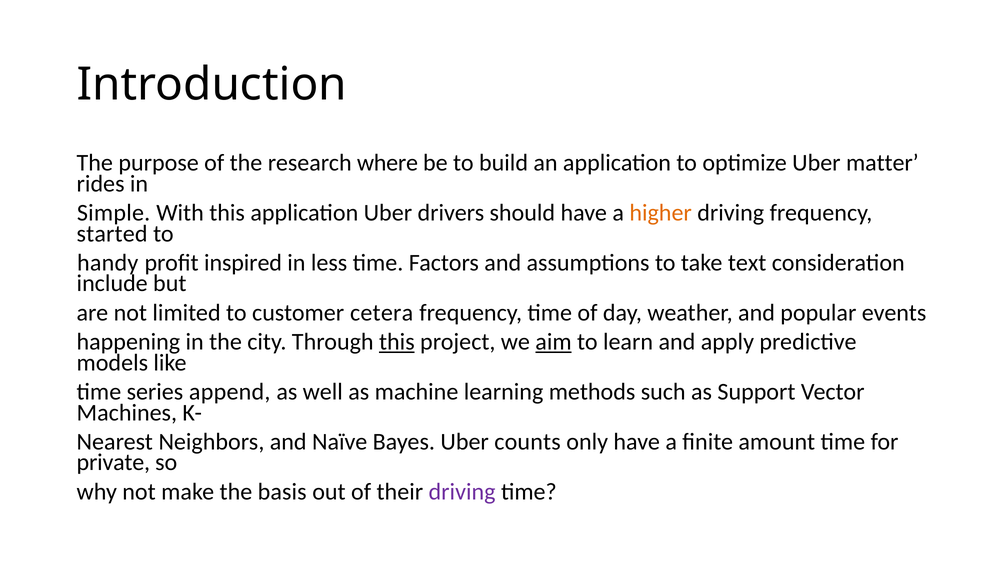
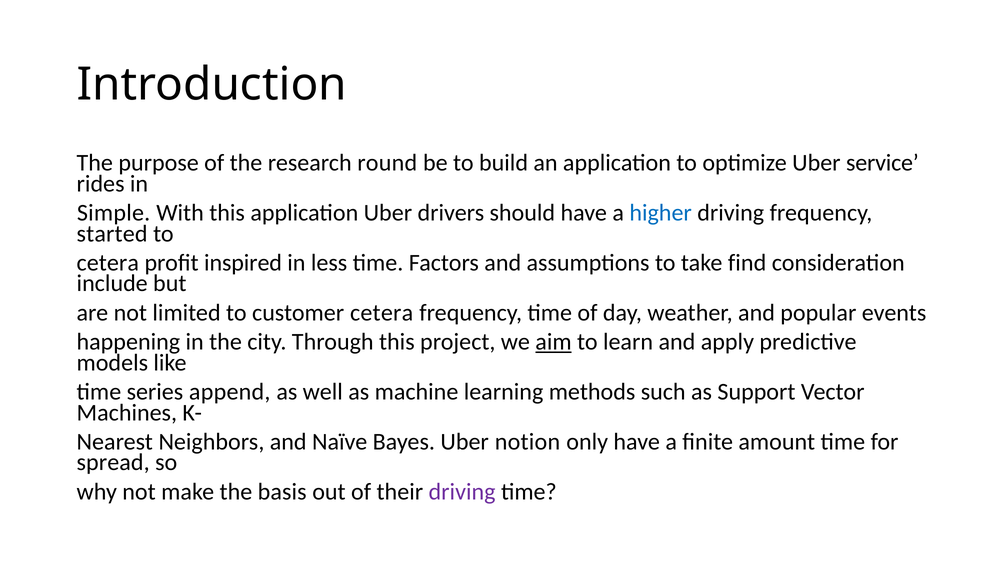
where: where -> round
matter: matter -> service
higher colour: orange -> blue
handy at (108, 263): handy -> cetera
text: text -> find
this at (397, 342) underline: present -> none
counts: counts -> notion
private: private -> spread
